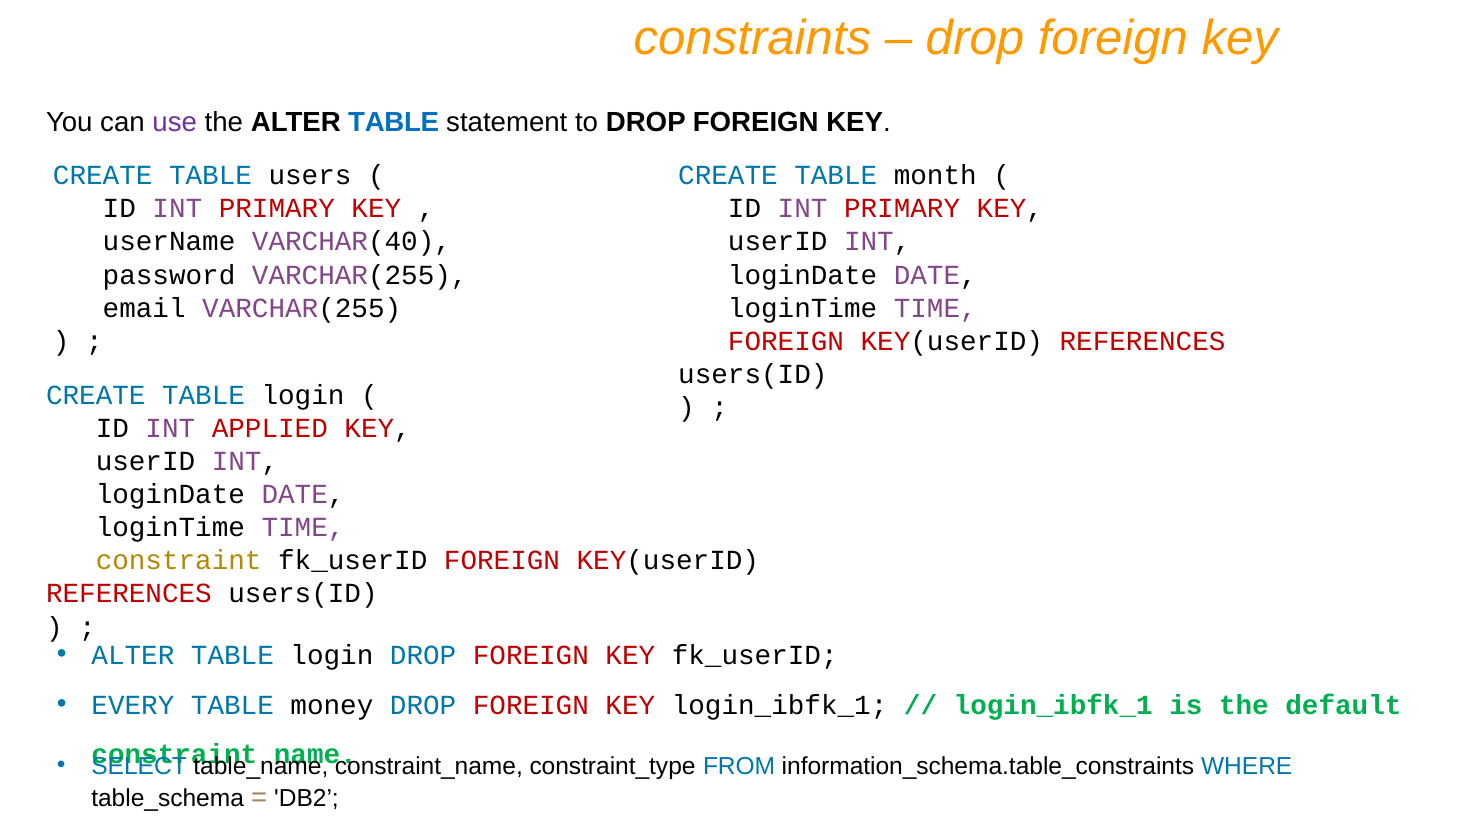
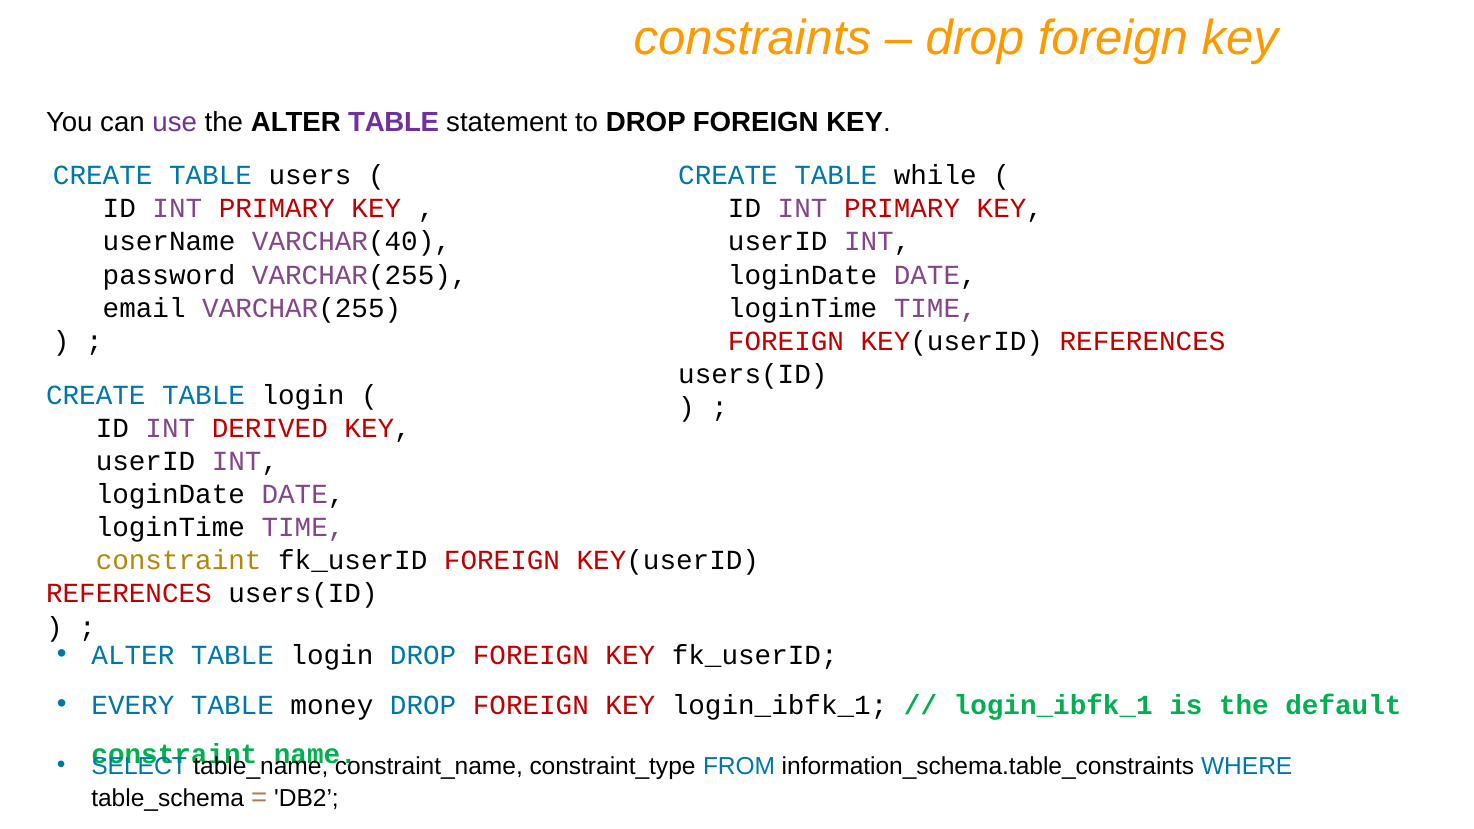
TABLE at (394, 123) colour: blue -> purple
month: month -> while
APPLIED: APPLIED -> DERIVED
